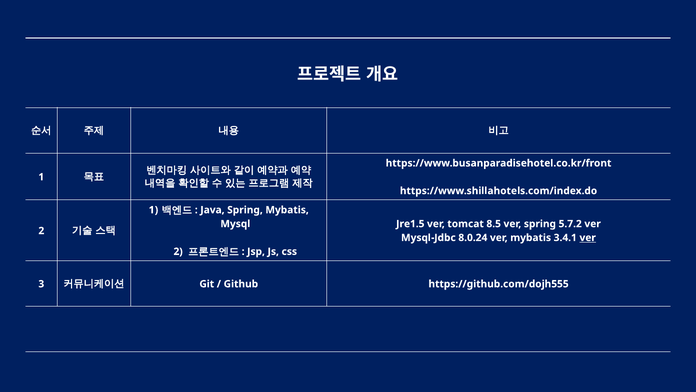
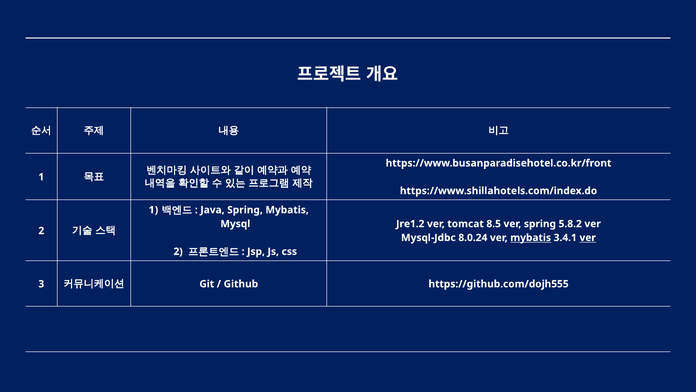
Jre1.5: Jre1.5 -> Jre1.2
5.7.2: 5.7.2 -> 5.8.2
mybatis at (531, 237) underline: none -> present
